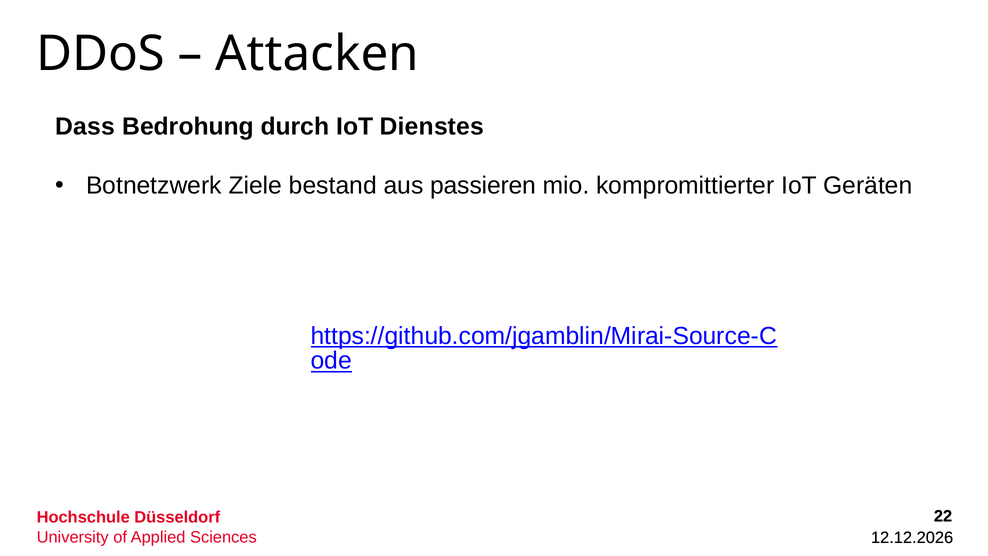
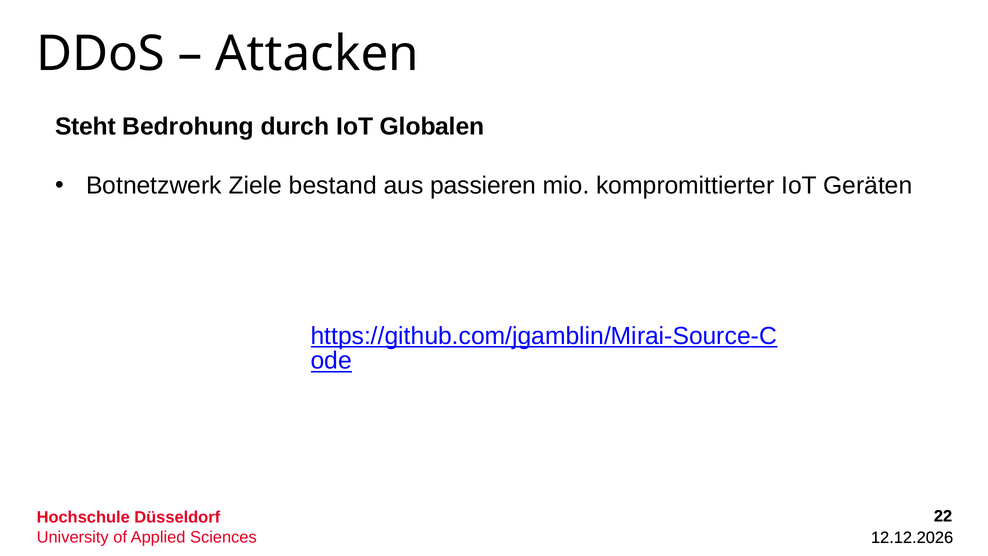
Dass: Dass -> Steht
Dienstes: Dienstes -> Globalen
